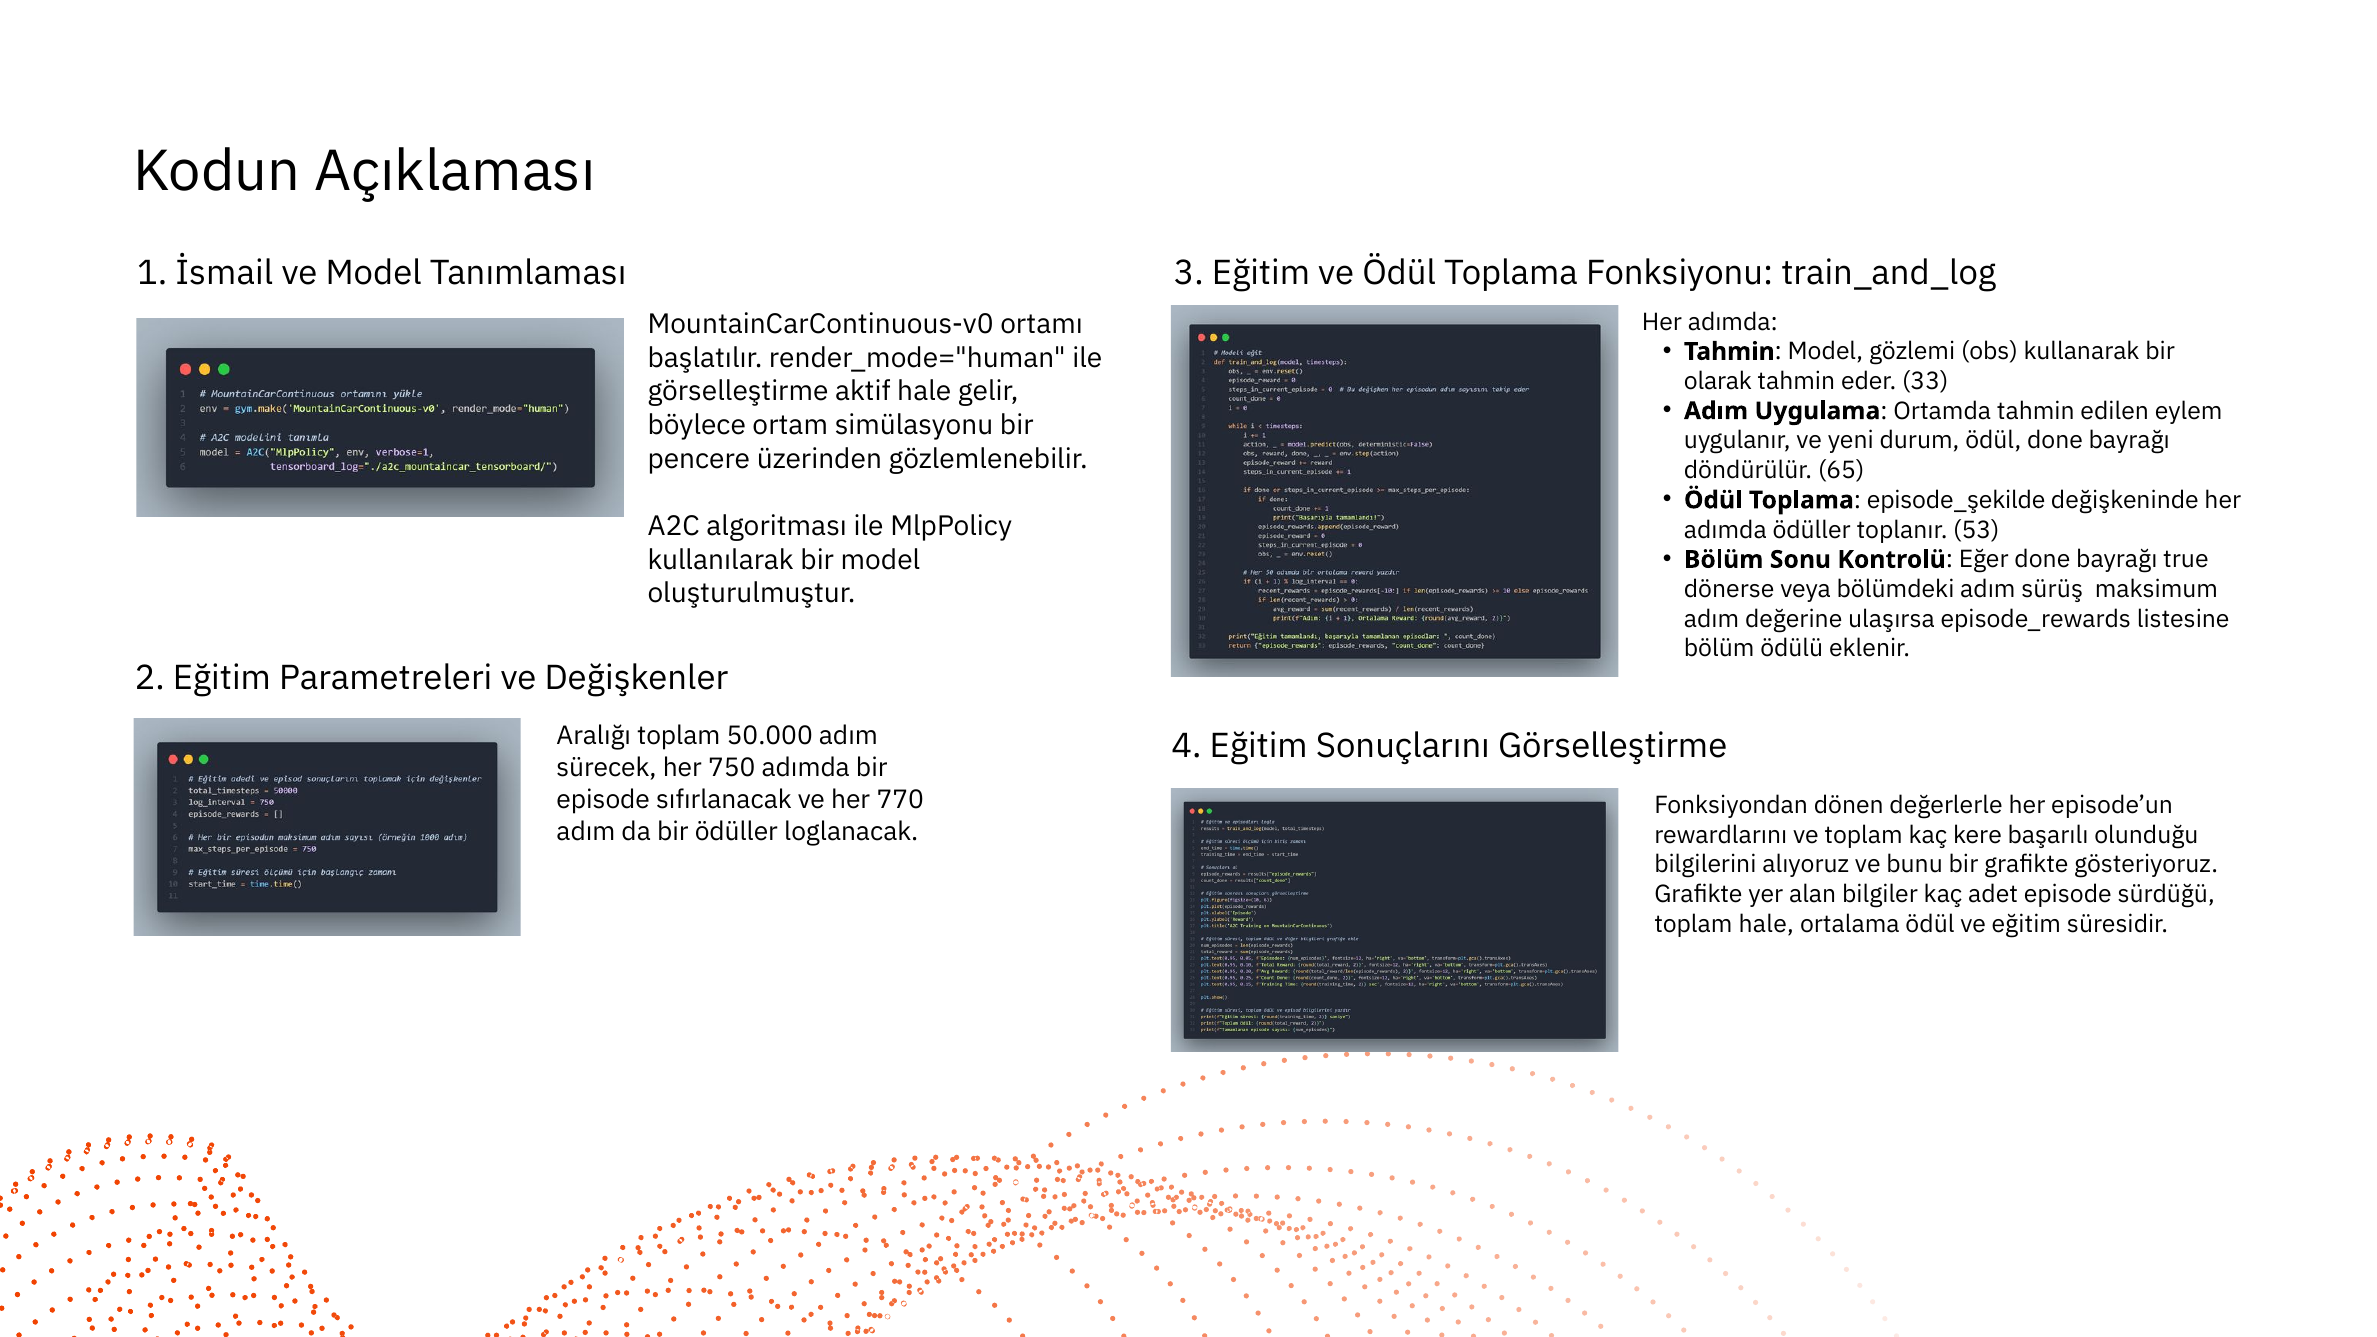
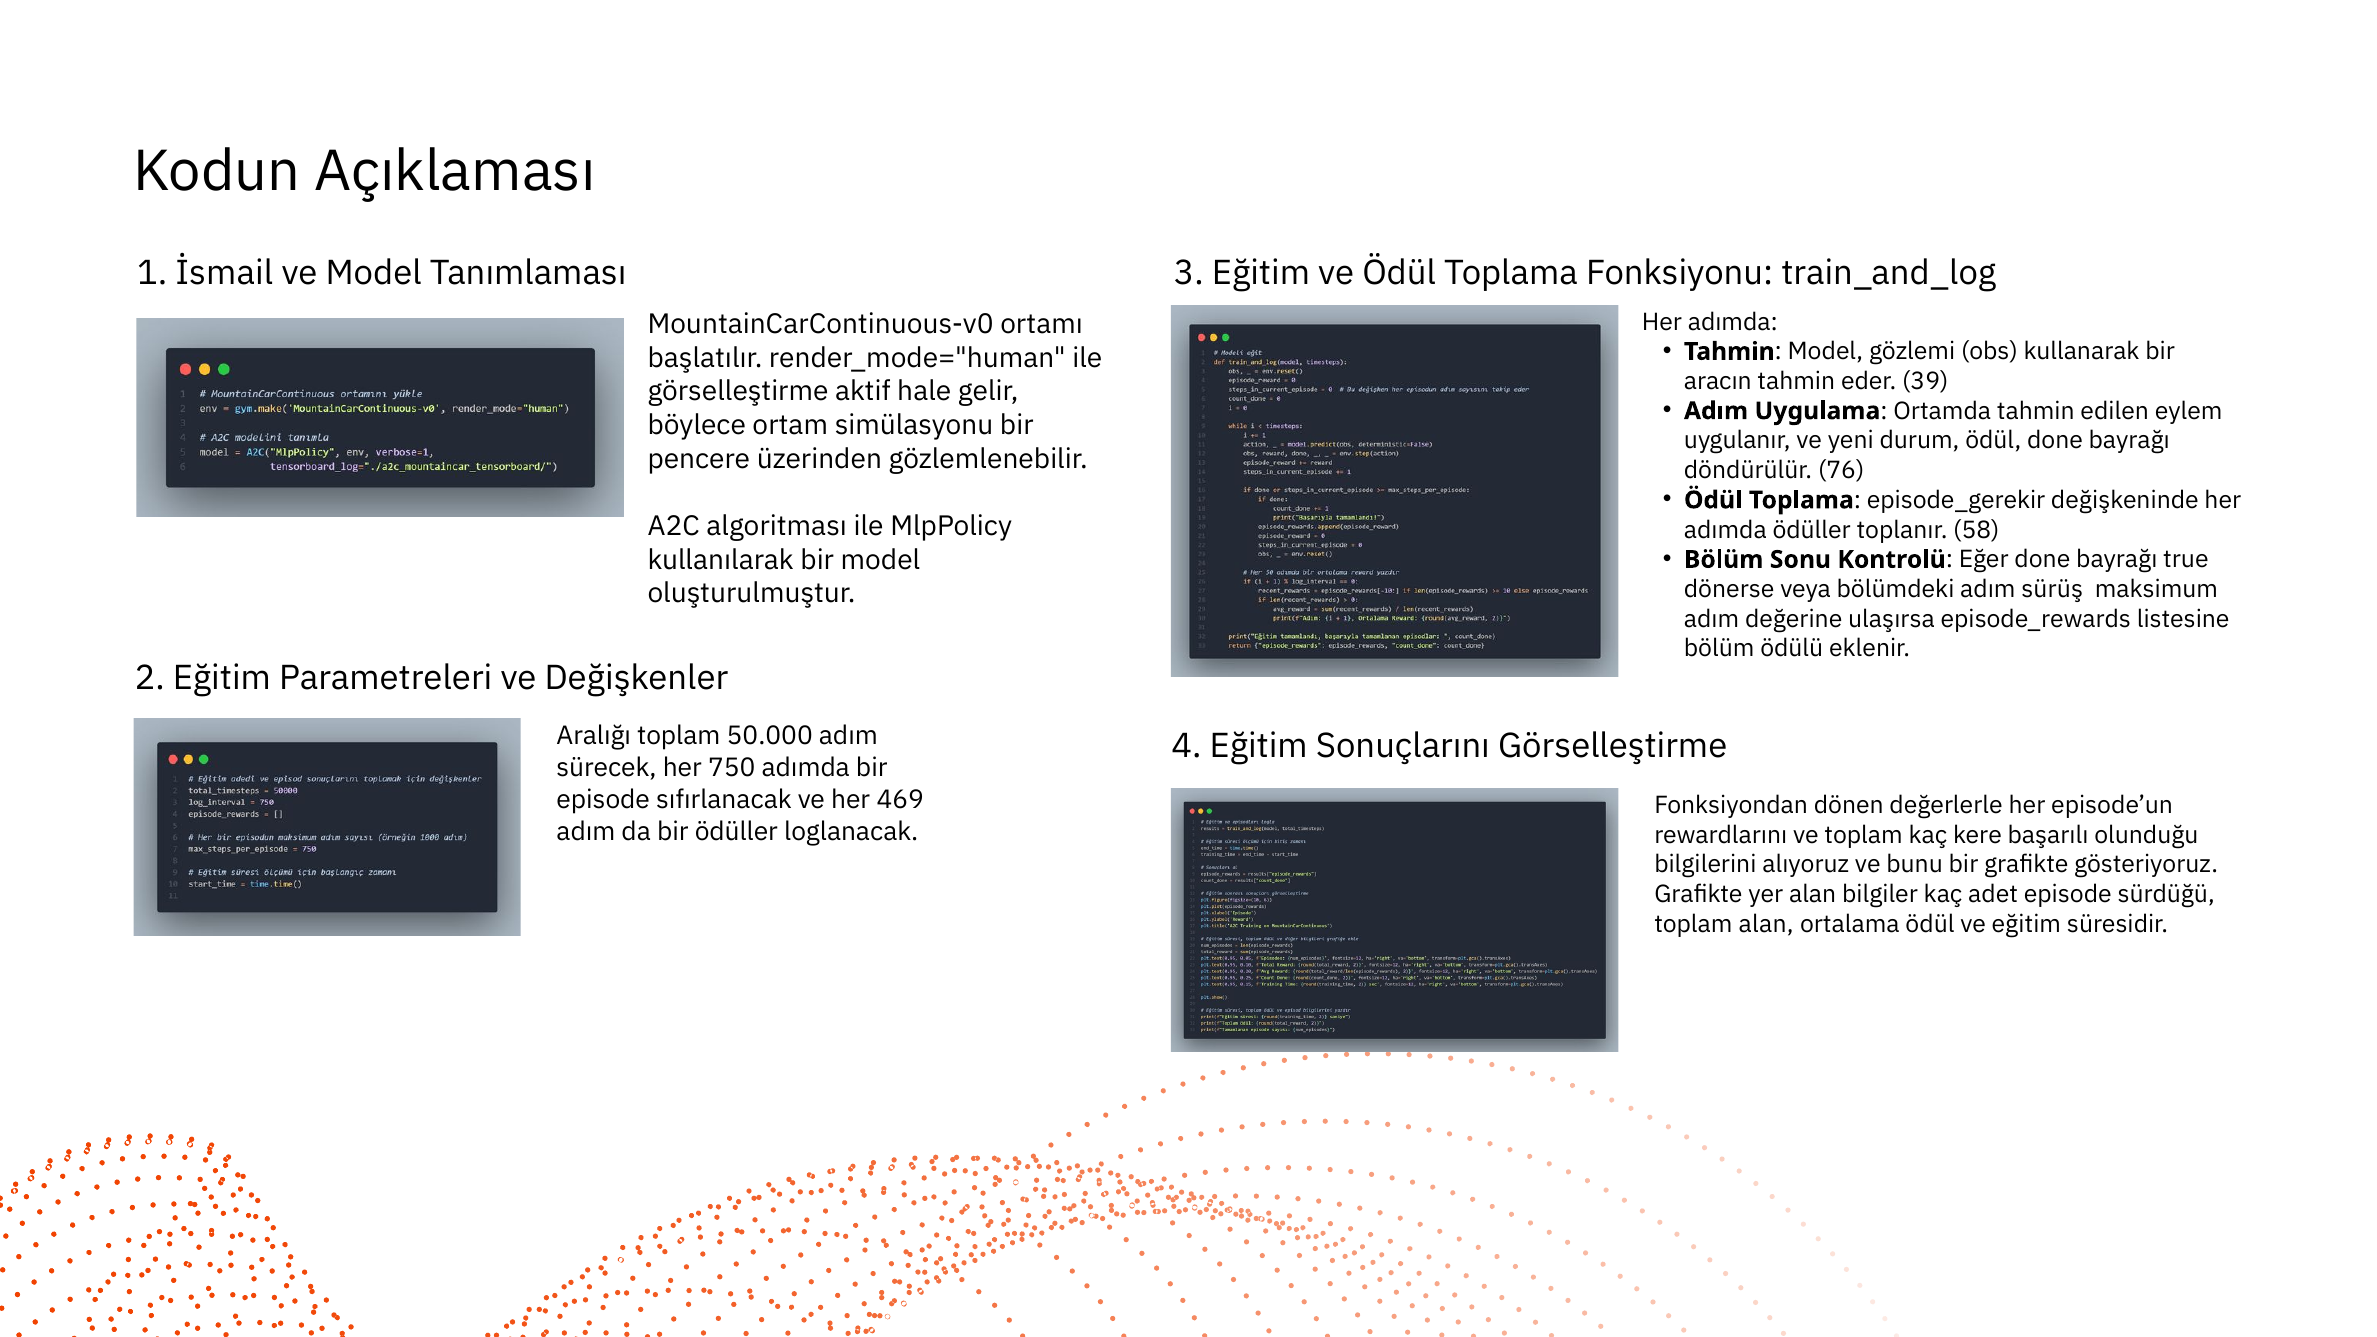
olarak: olarak -> aracın
33: 33 -> 39
65: 65 -> 76
episode_şekilde: episode_şekilde -> episode_gerekir
53: 53 -> 58
770: 770 -> 469
toplam hale: hale -> alan
